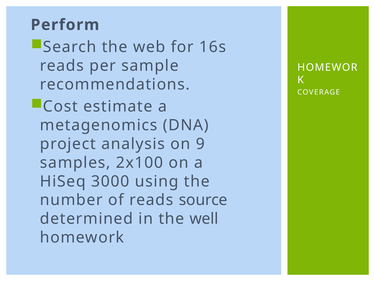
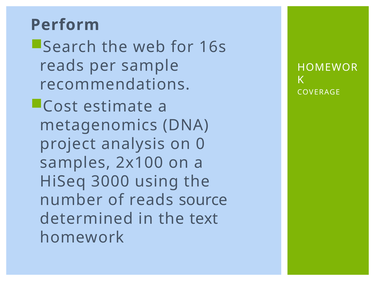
9: 9 -> 0
well: well -> text
